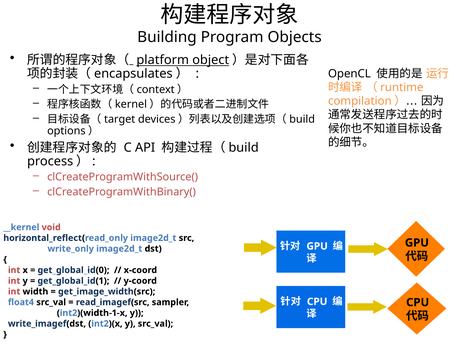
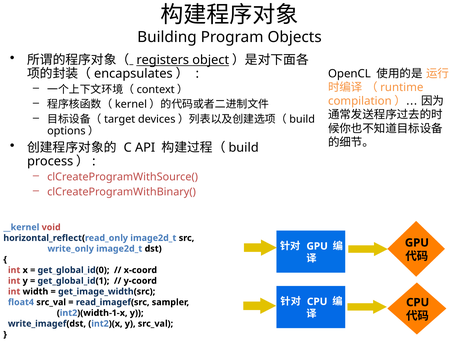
platform: platform -> registers
